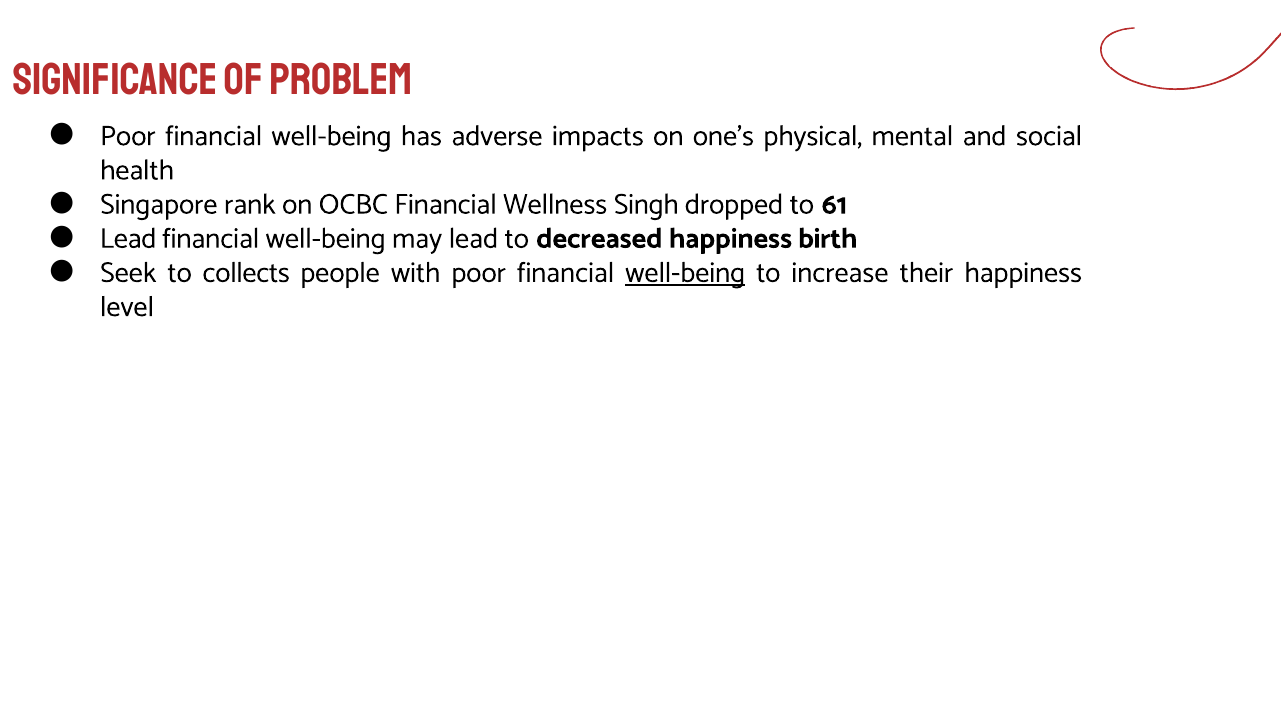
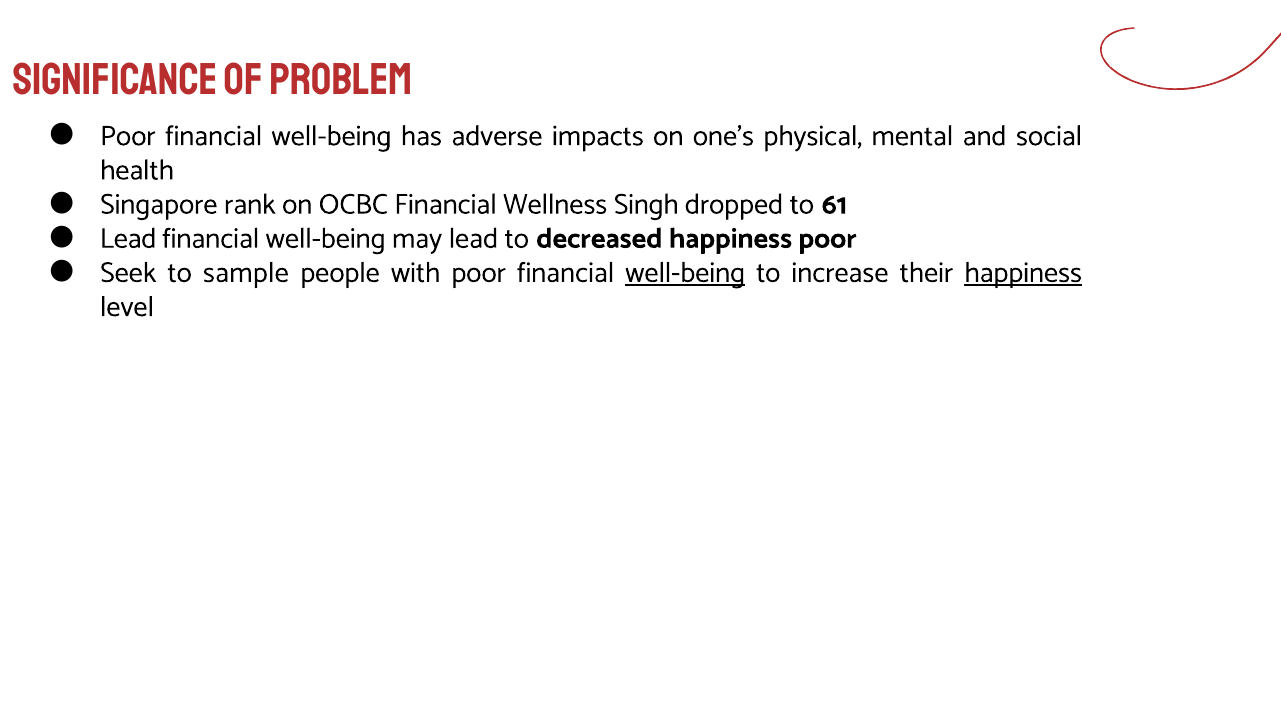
happiness birth: birth -> poor
collects: collects -> sample
happiness at (1023, 272) underline: none -> present
